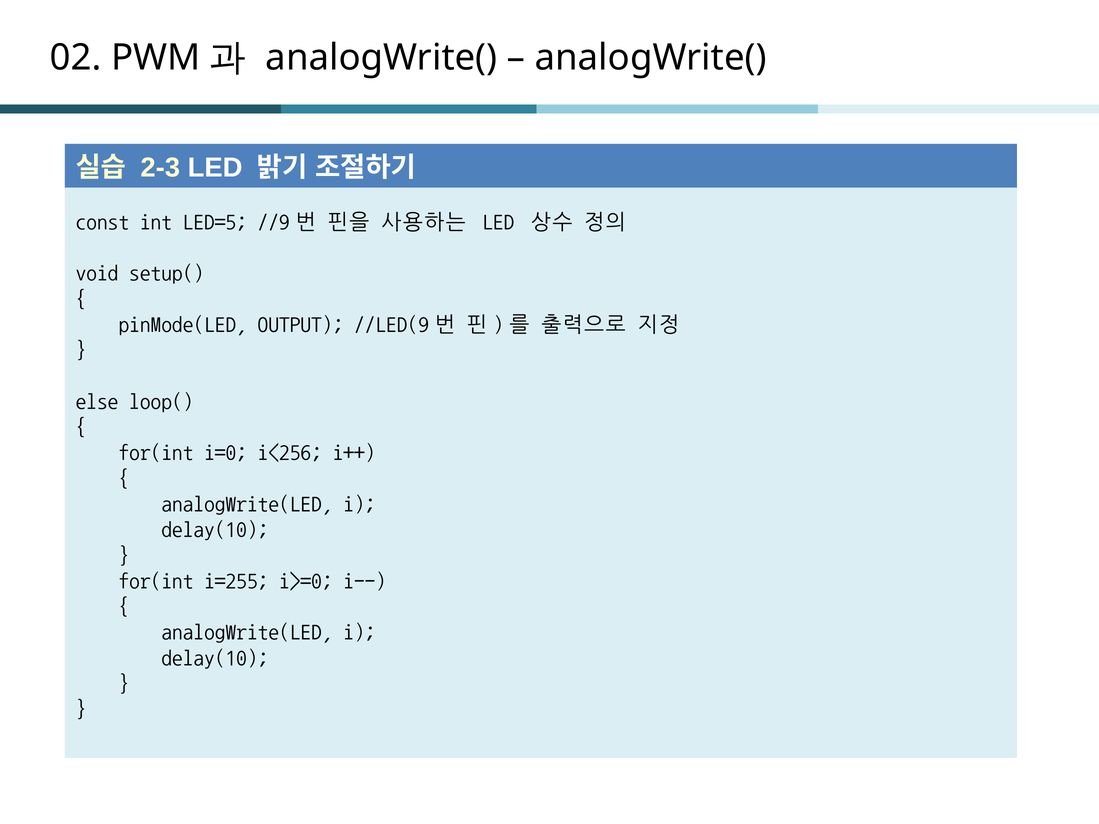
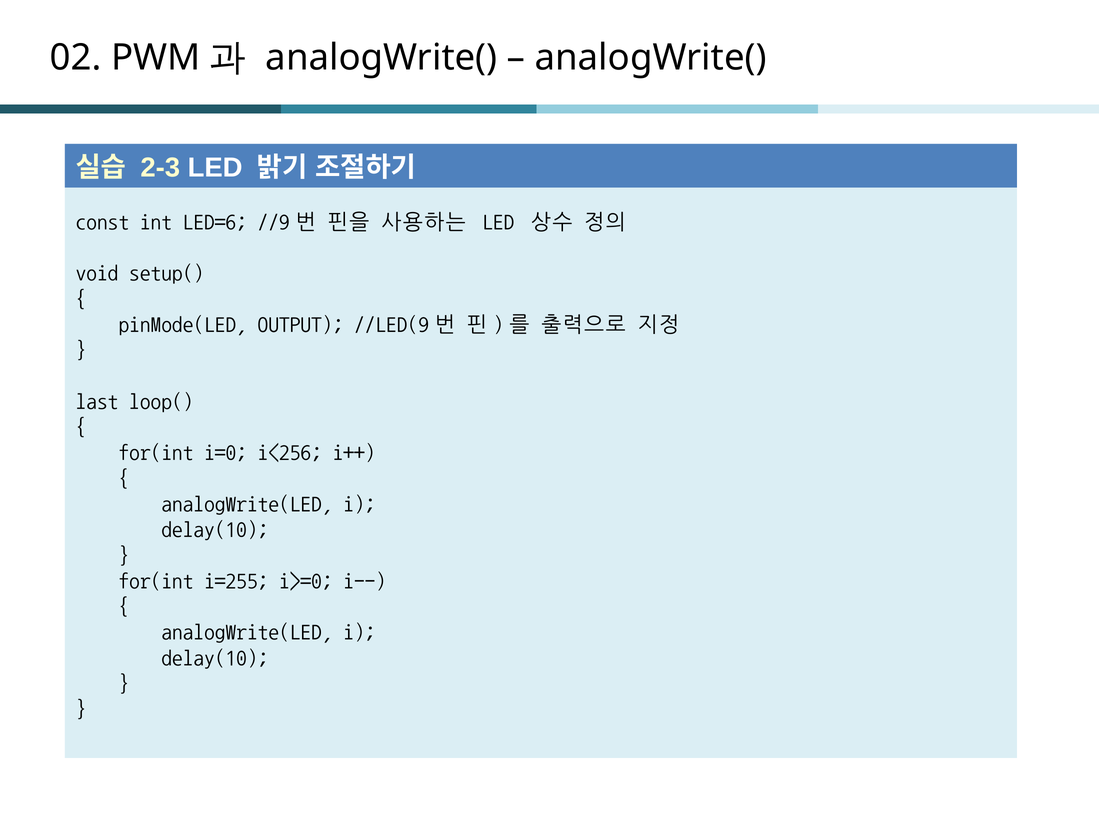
LED=5: LED=5 -> LED=6
else: else -> last
